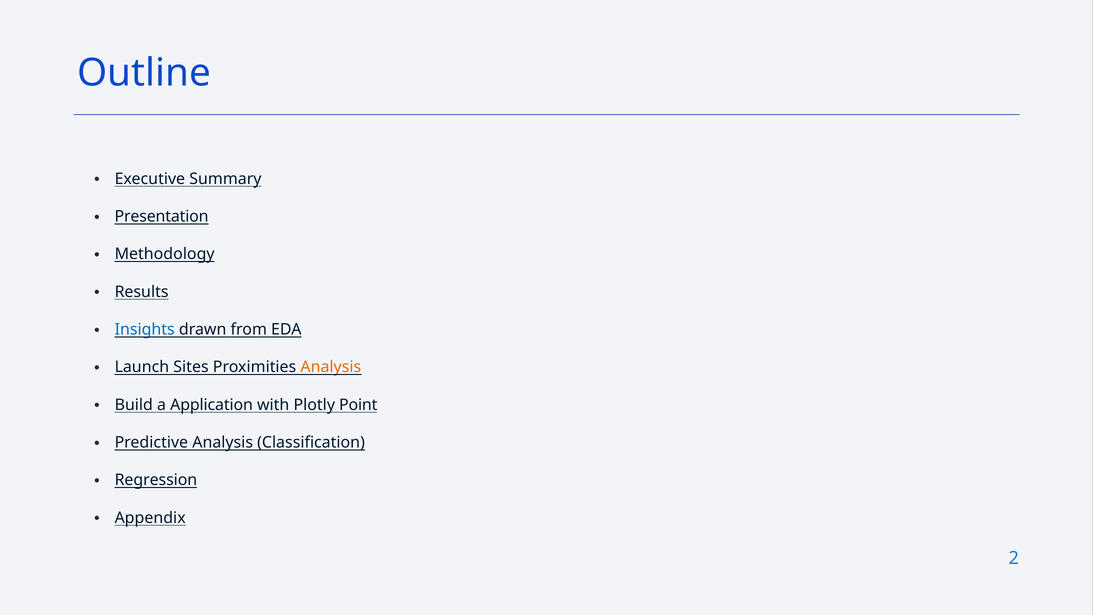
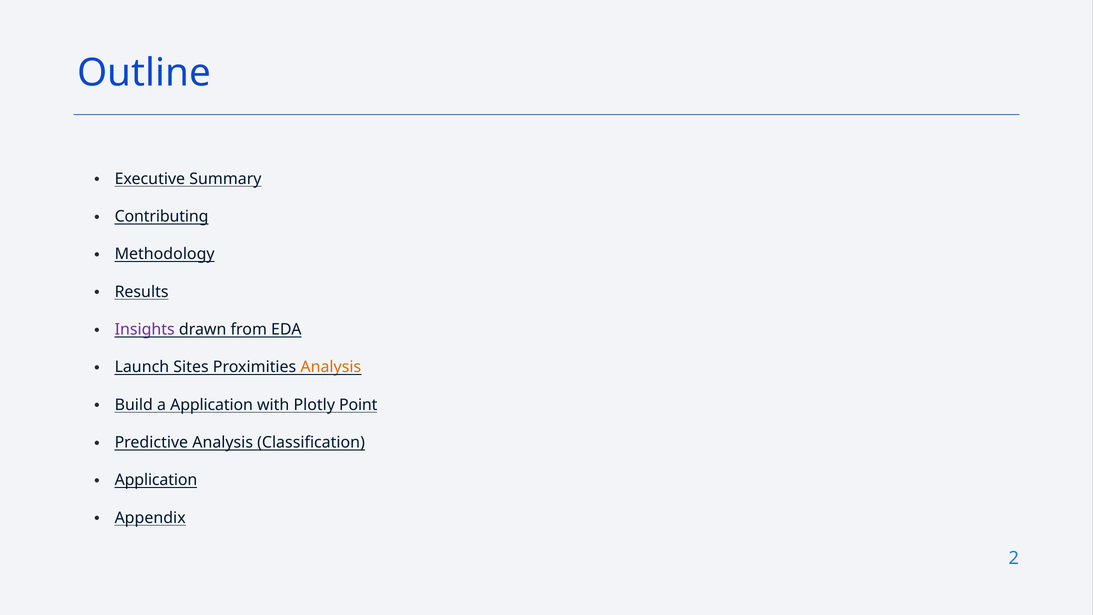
Presentation: Presentation -> Contributing
Insights colour: blue -> purple
Regression at (156, 480): Regression -> Application
